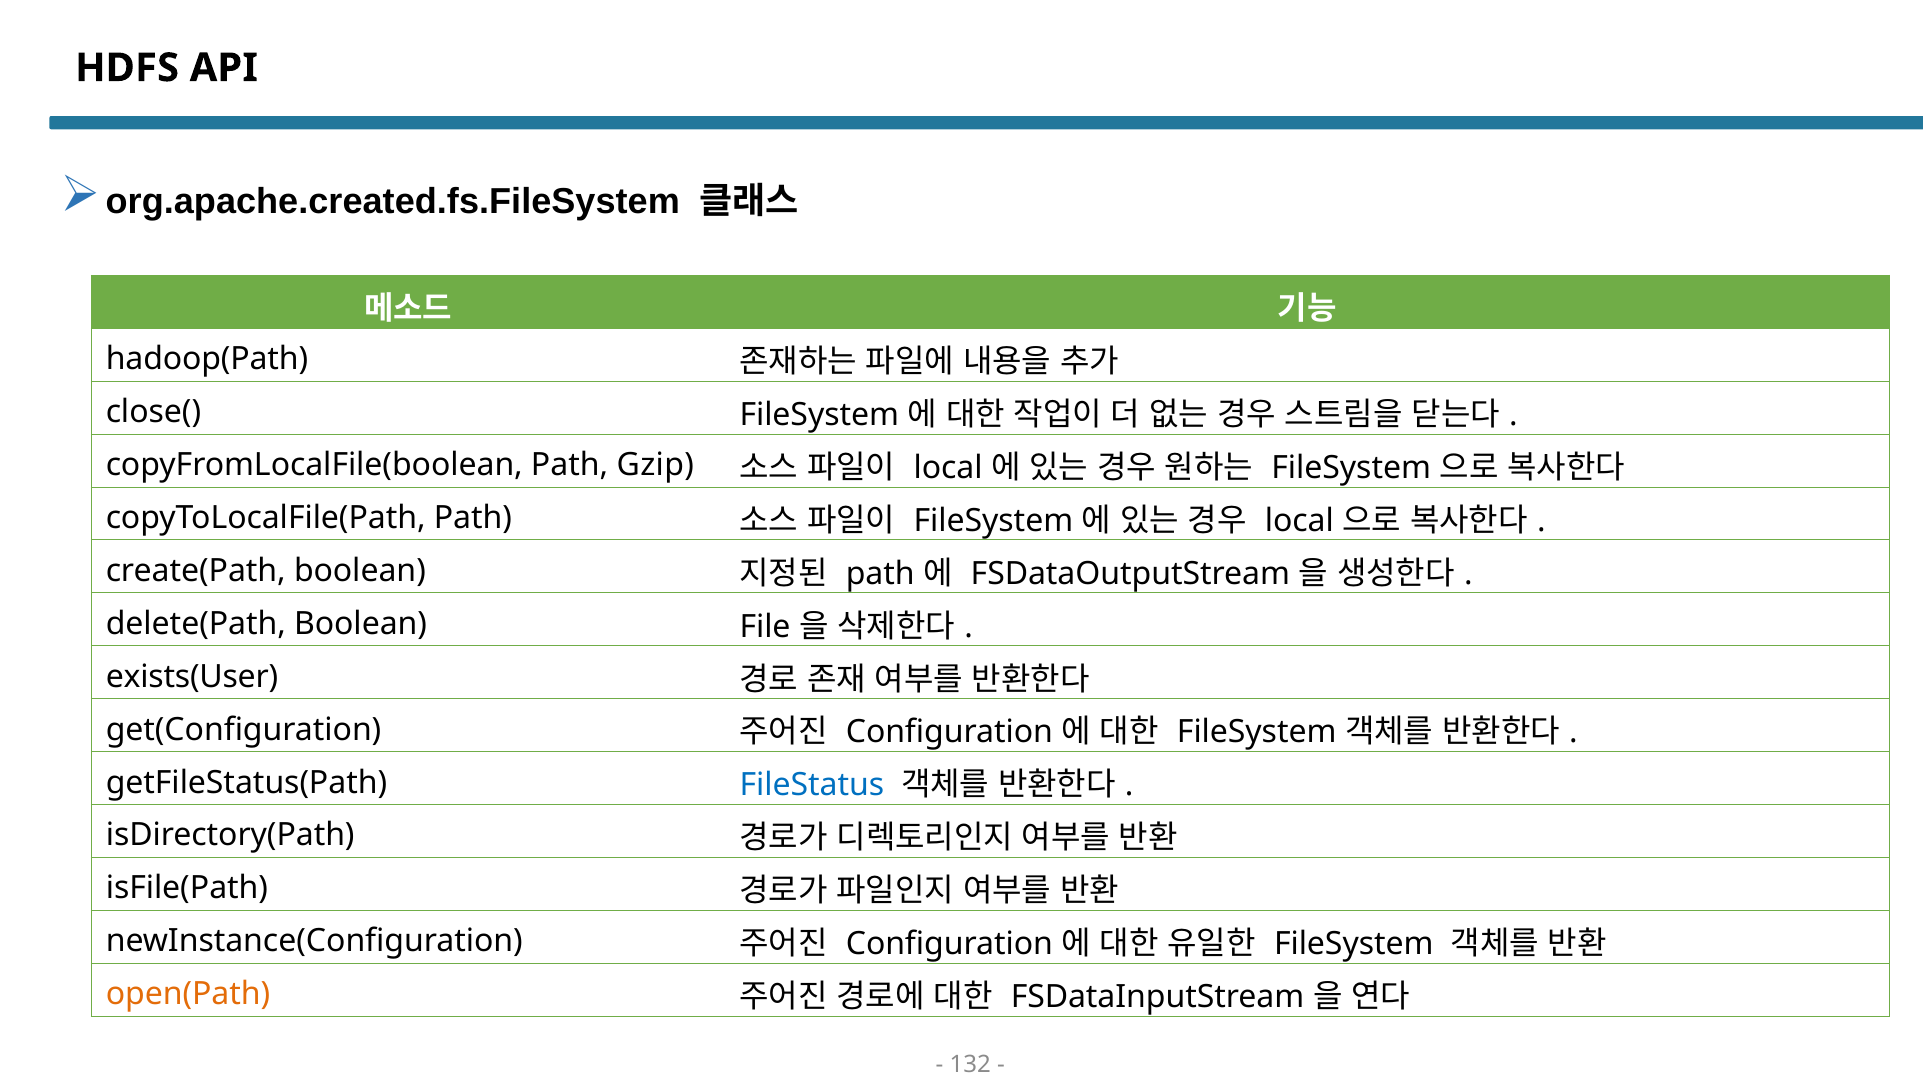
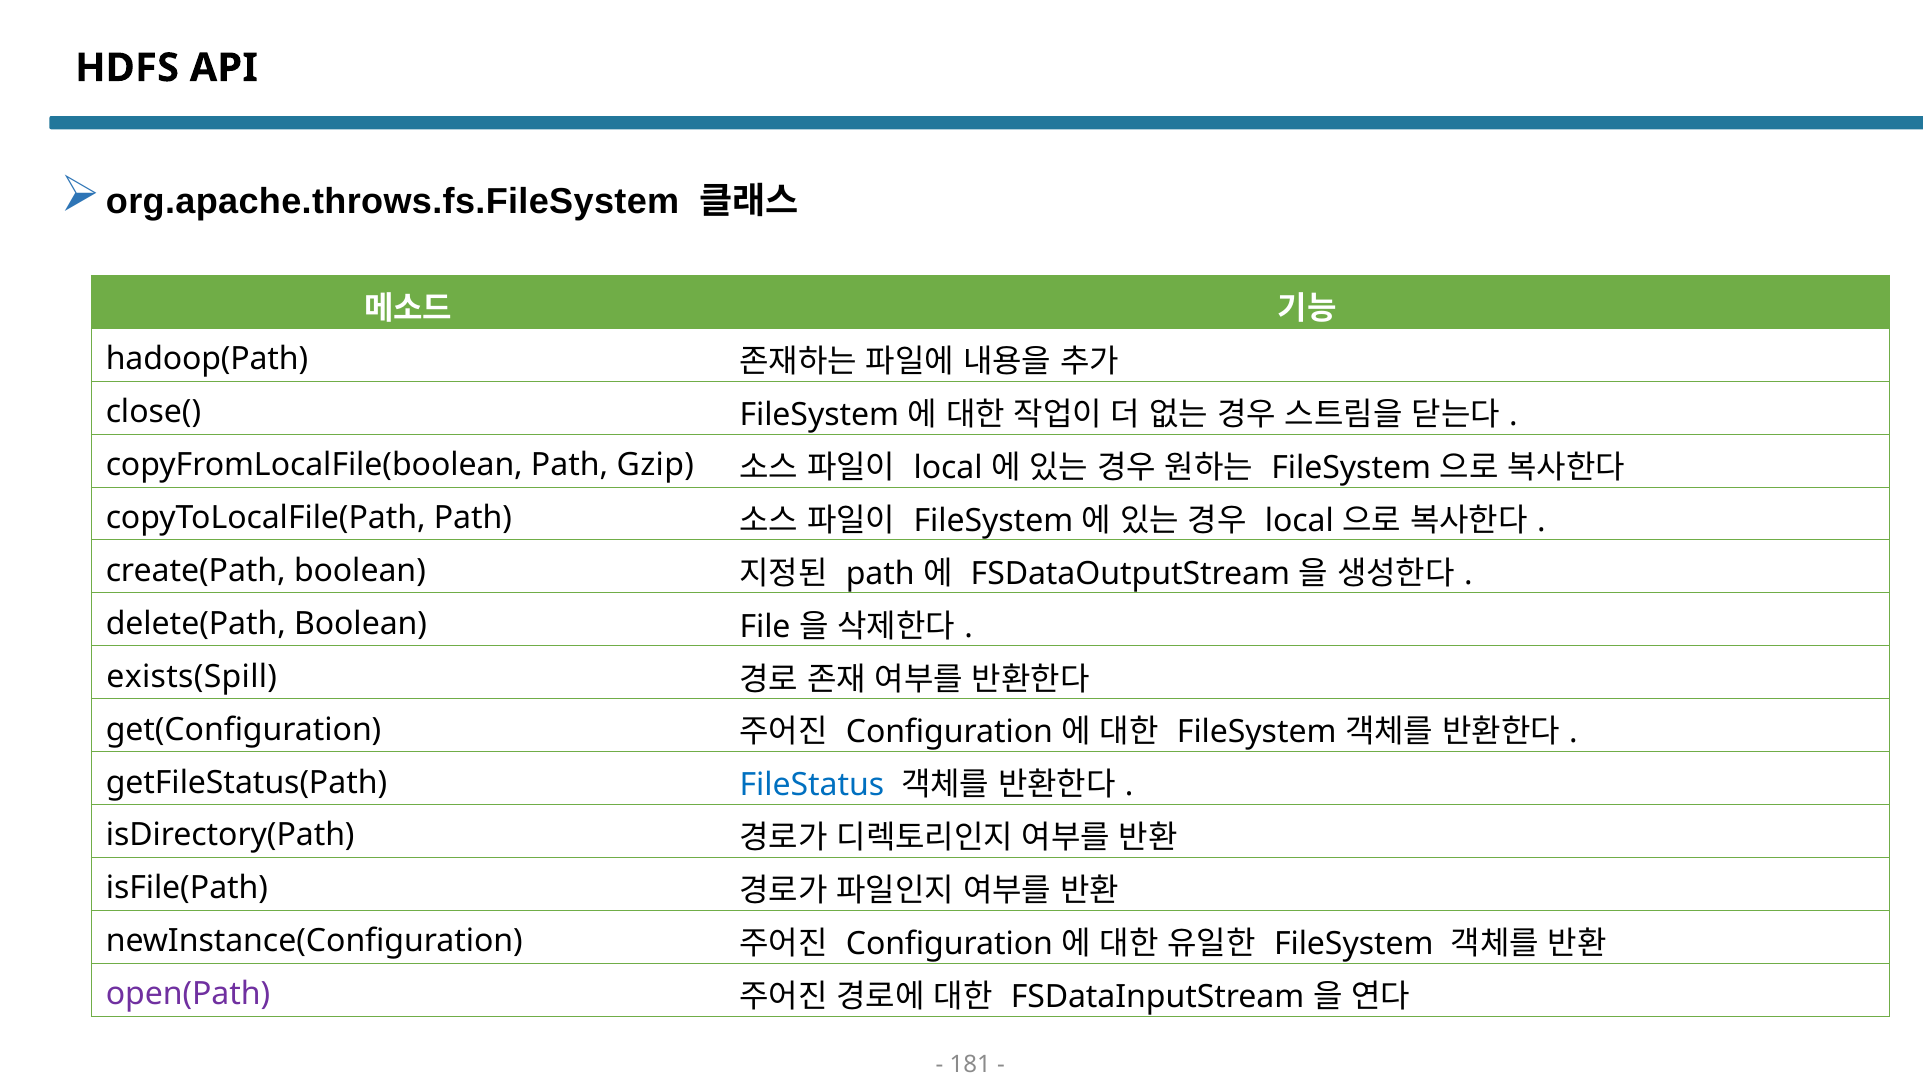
org.apache.created.fs.FileSystem: org.apache.created.fs.FileSystem -> org.apache.throws.fs.FileSystem
exists(User: exists(User -> exists(Spill
open(Path colour: orange -> purple
132: 132 -> 181
